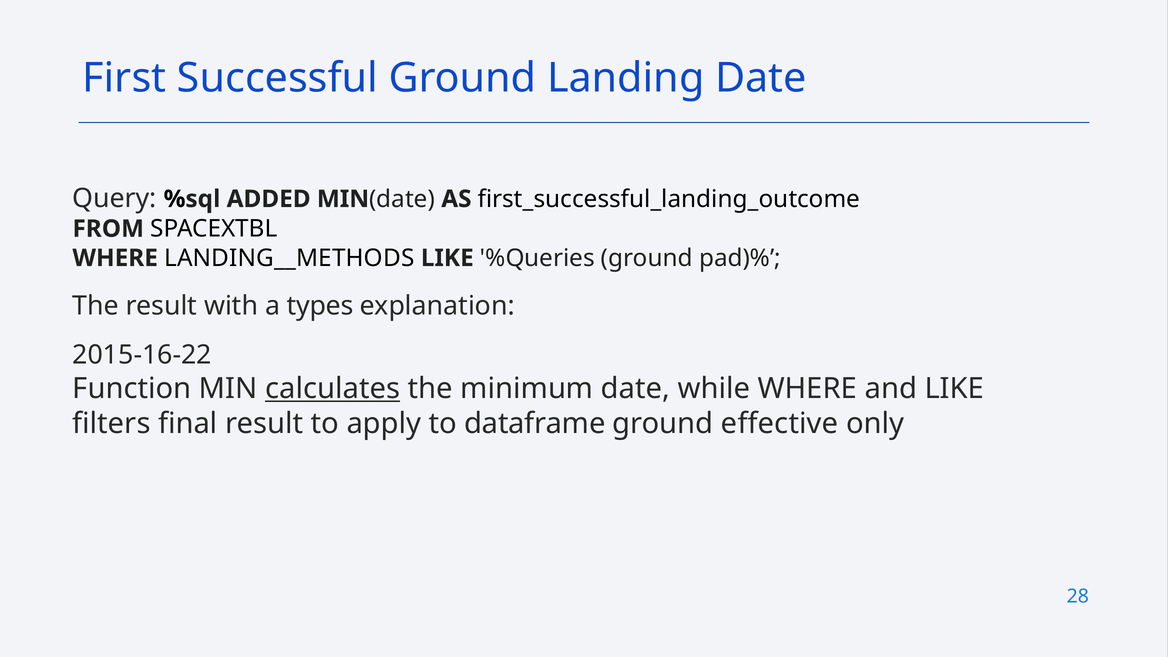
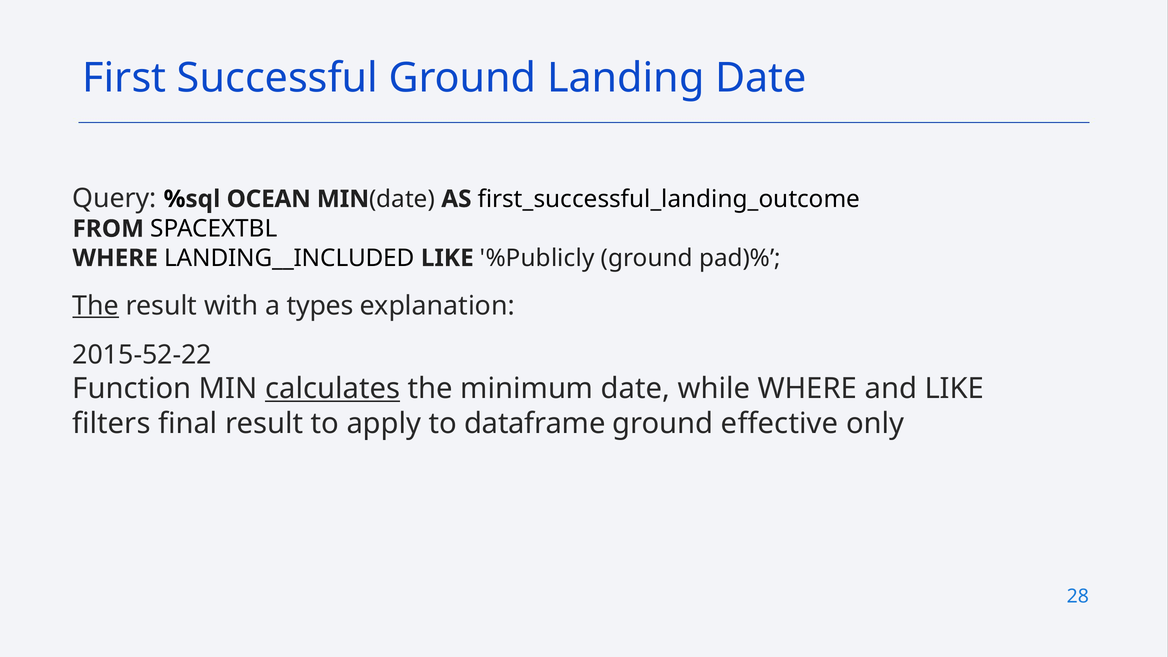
ADDED: ADDED -> OCEAN
LANDING__METHODS: LANDING__METHODS -> LANDING__INCLUDED
%Queries: %Queries -> %Publicly
The at (96, 306) underline: none -> present
2015-16-22: 2015-16-22 -> 2015-52-22
